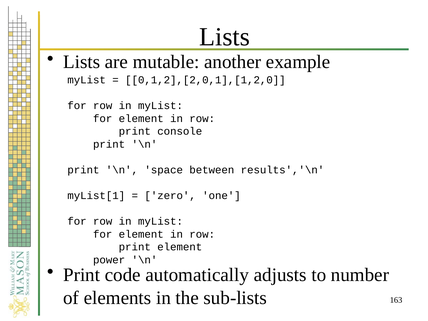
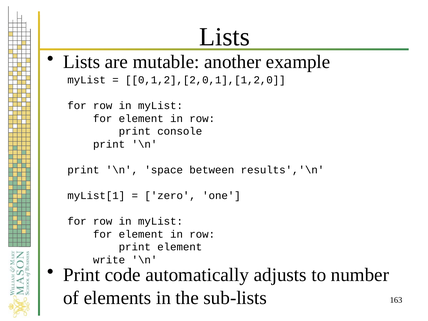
power: power -> write
